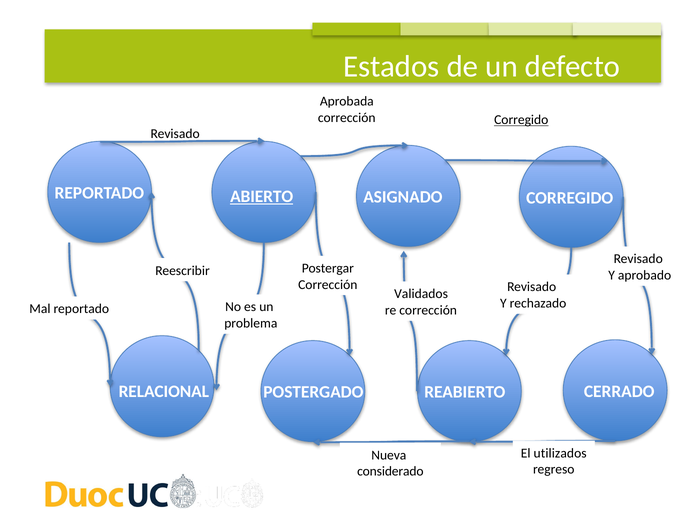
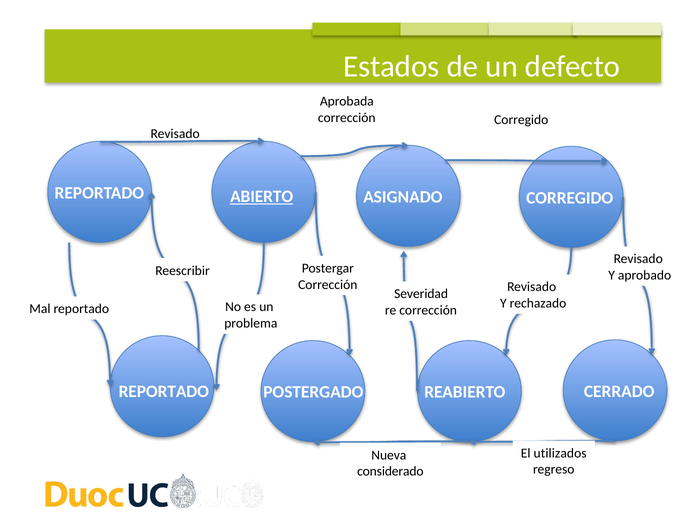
Corregido at (521, 120) underline: present -> none
Validados: Validados -> Severidad
RELACIONAL at (164, 392): RELACIONAL -> REPORTADO
